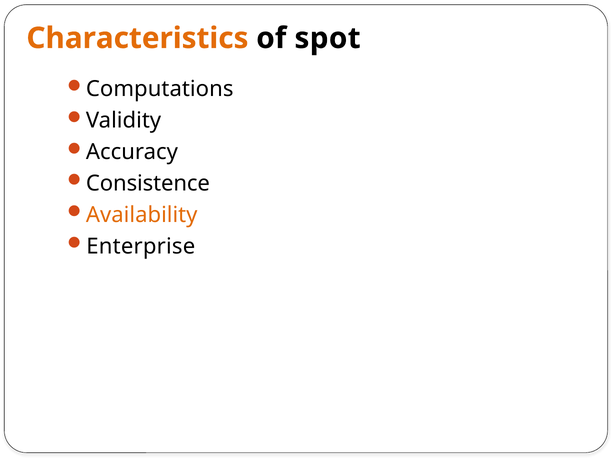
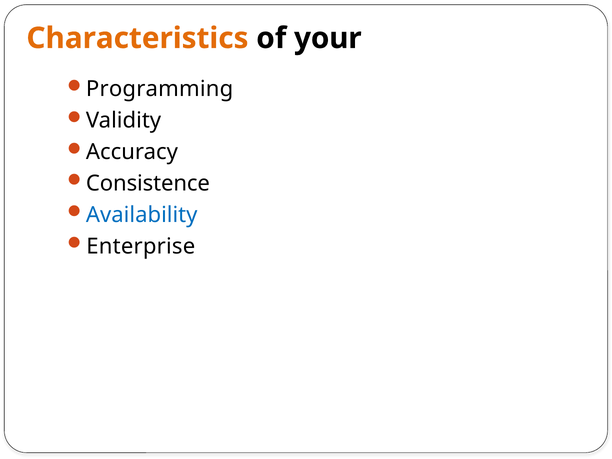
spot: spot -> your
Computations: Computations -> Programming
Availability colour: orange -> blue
